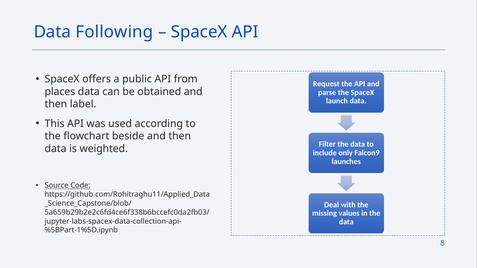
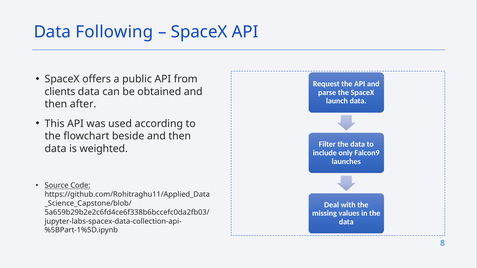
places: places -> clients
label: label -> after
